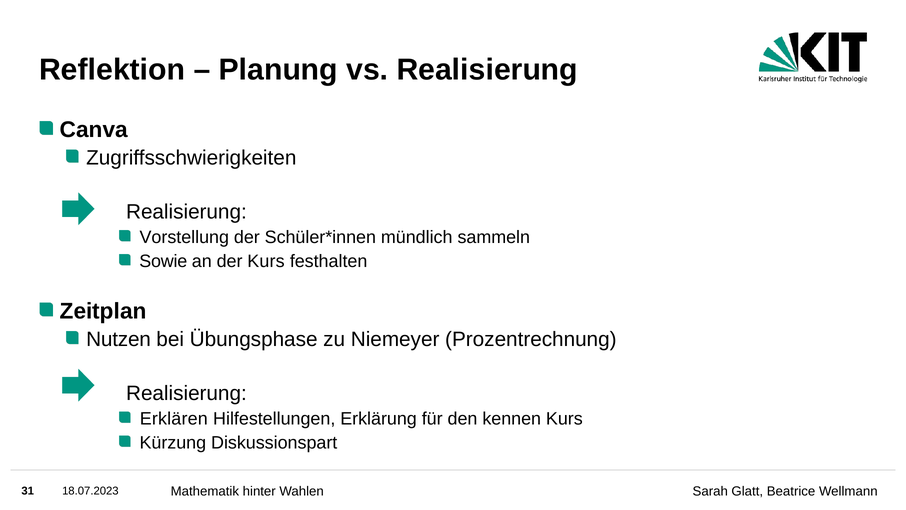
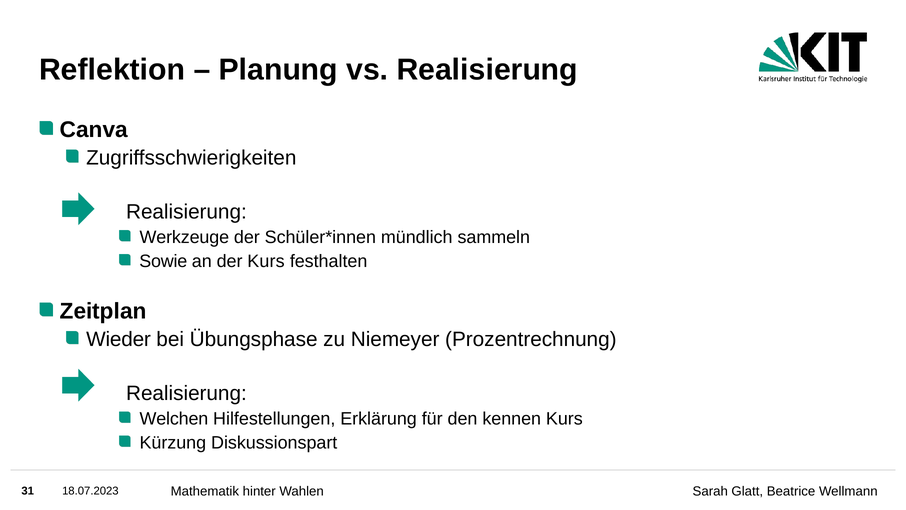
Vorstellung: Vorstellung -> Werkzeuge
Nutzen: Nutzen -> Wieder
Erklären: Erklären -> Welchen
